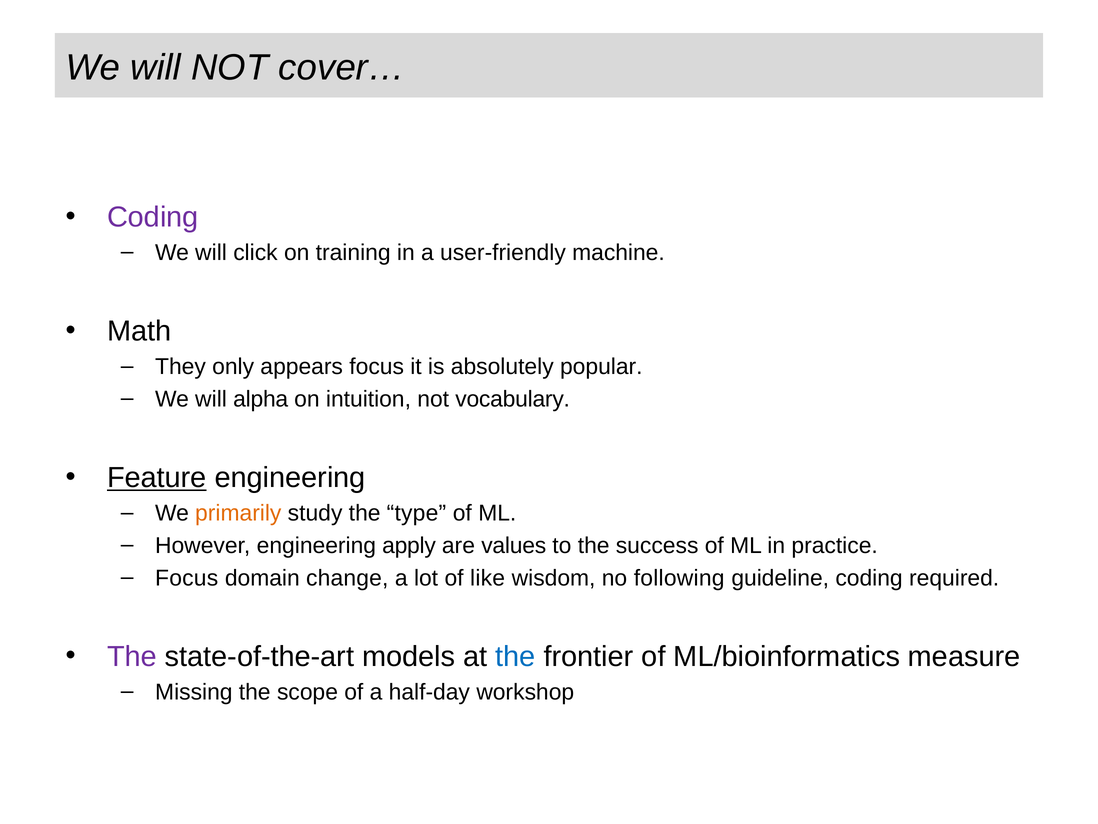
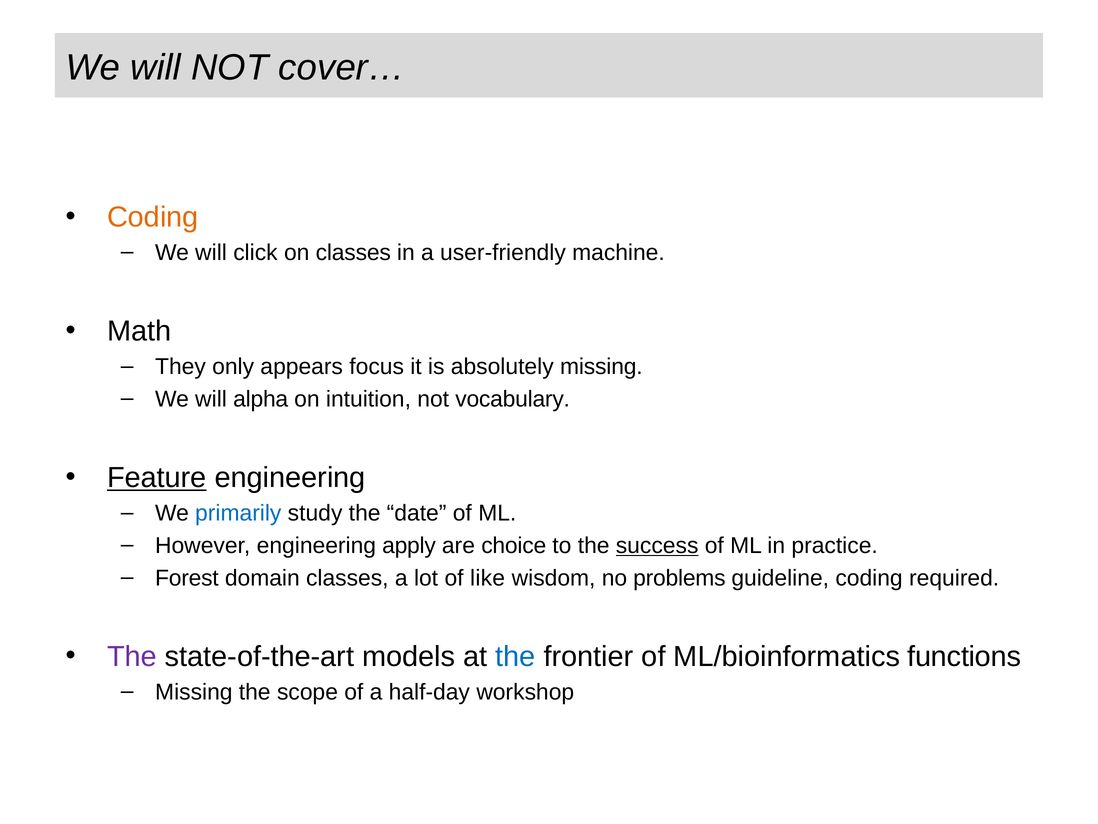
Coding at (153, 217) colour: purple -> orange
on training: training -> classes
absolutely popular: popular -> missing
primarily colour: orange -> blue
type: type -> date
values: values -> choice
success underline: none -> present
Focus at (187, 578): Focus -> Forest
domain change: change -> classes
following: following -> problems
measure: measure -> functions
